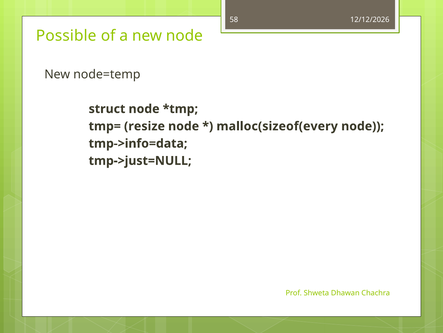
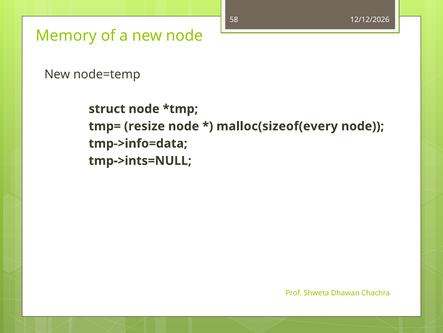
Possible: Possible -> Memory
tmp->just=NULL: tmp->just=NULL -> tmp->ints=NULL
